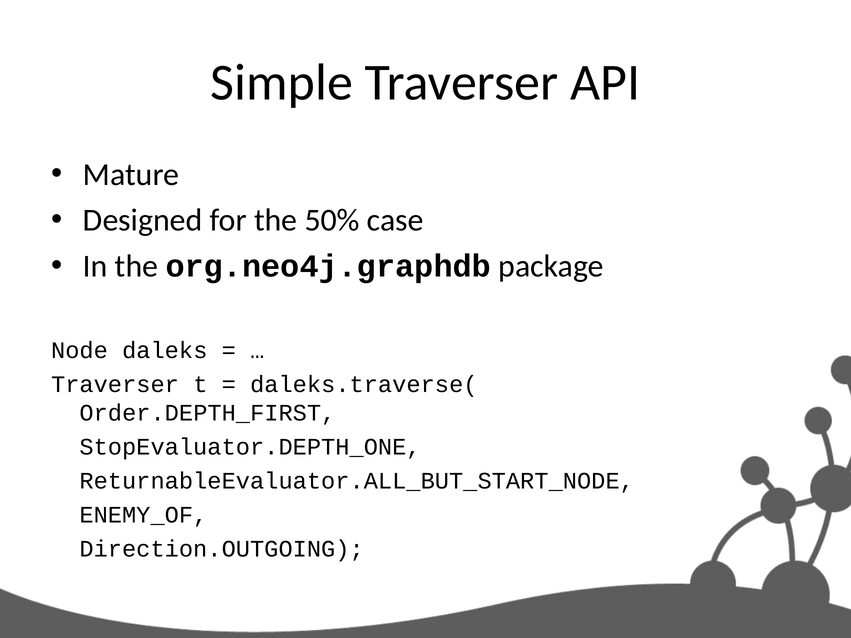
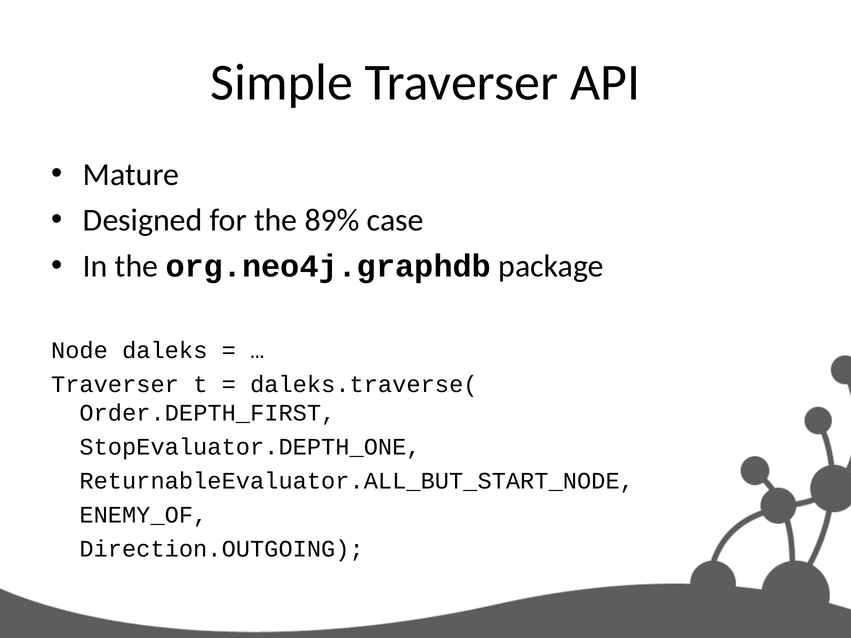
50%: 50% -> 89%
